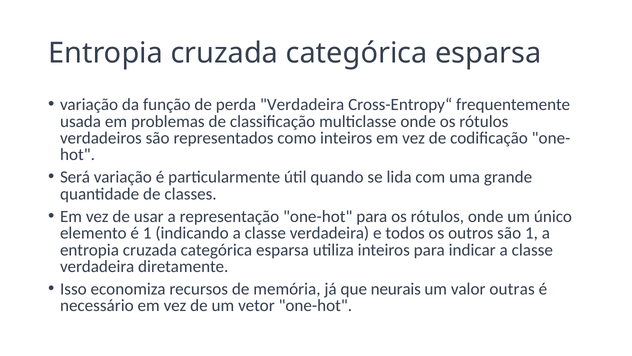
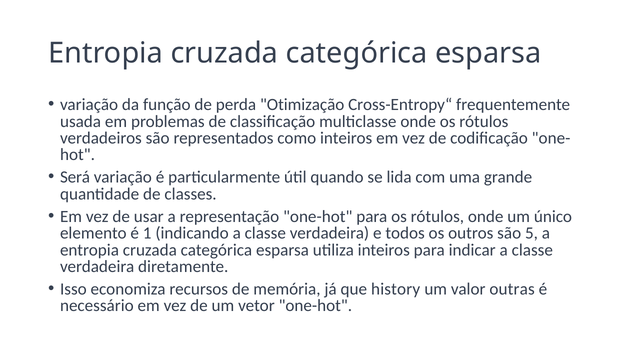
perda Verdadeira: Verdadeira -> Otimização
são 1: 1 -> 5
neurais: neurais -> history
